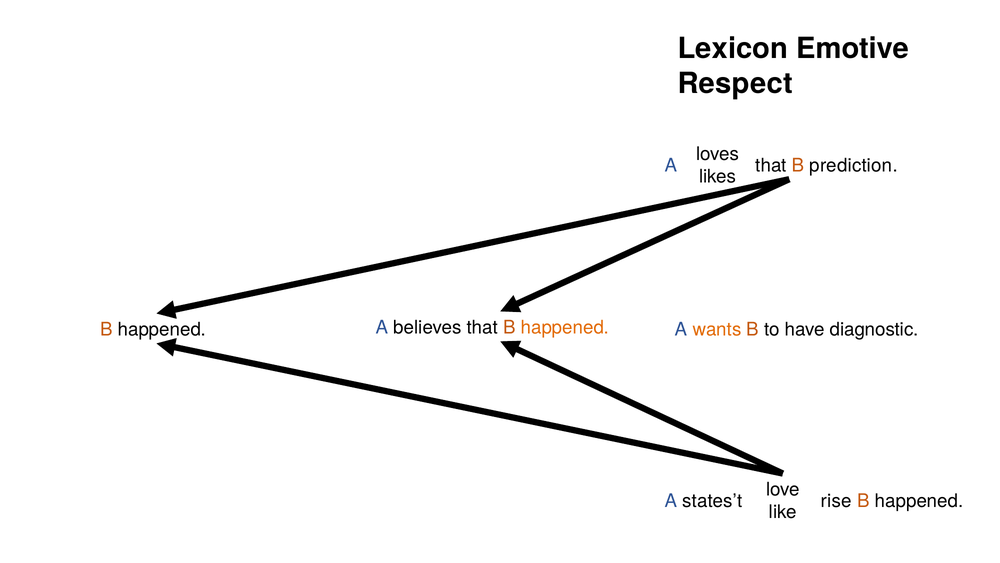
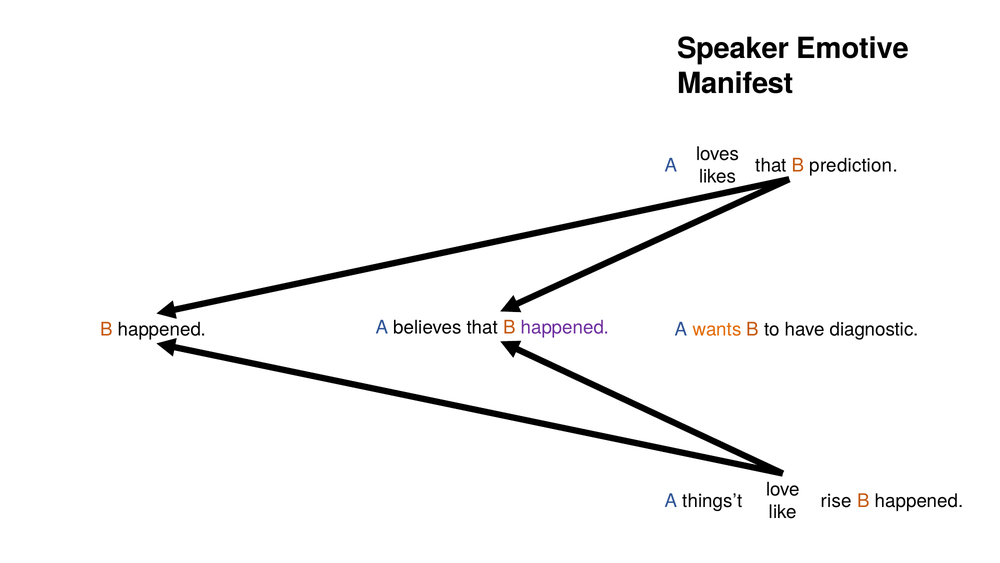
Lexicon: Lexicon -> Speaker
Respect: Respect -> Manifest
happened at (565, 327) colour: orange -> purple
states’t: states’t -> things’t
